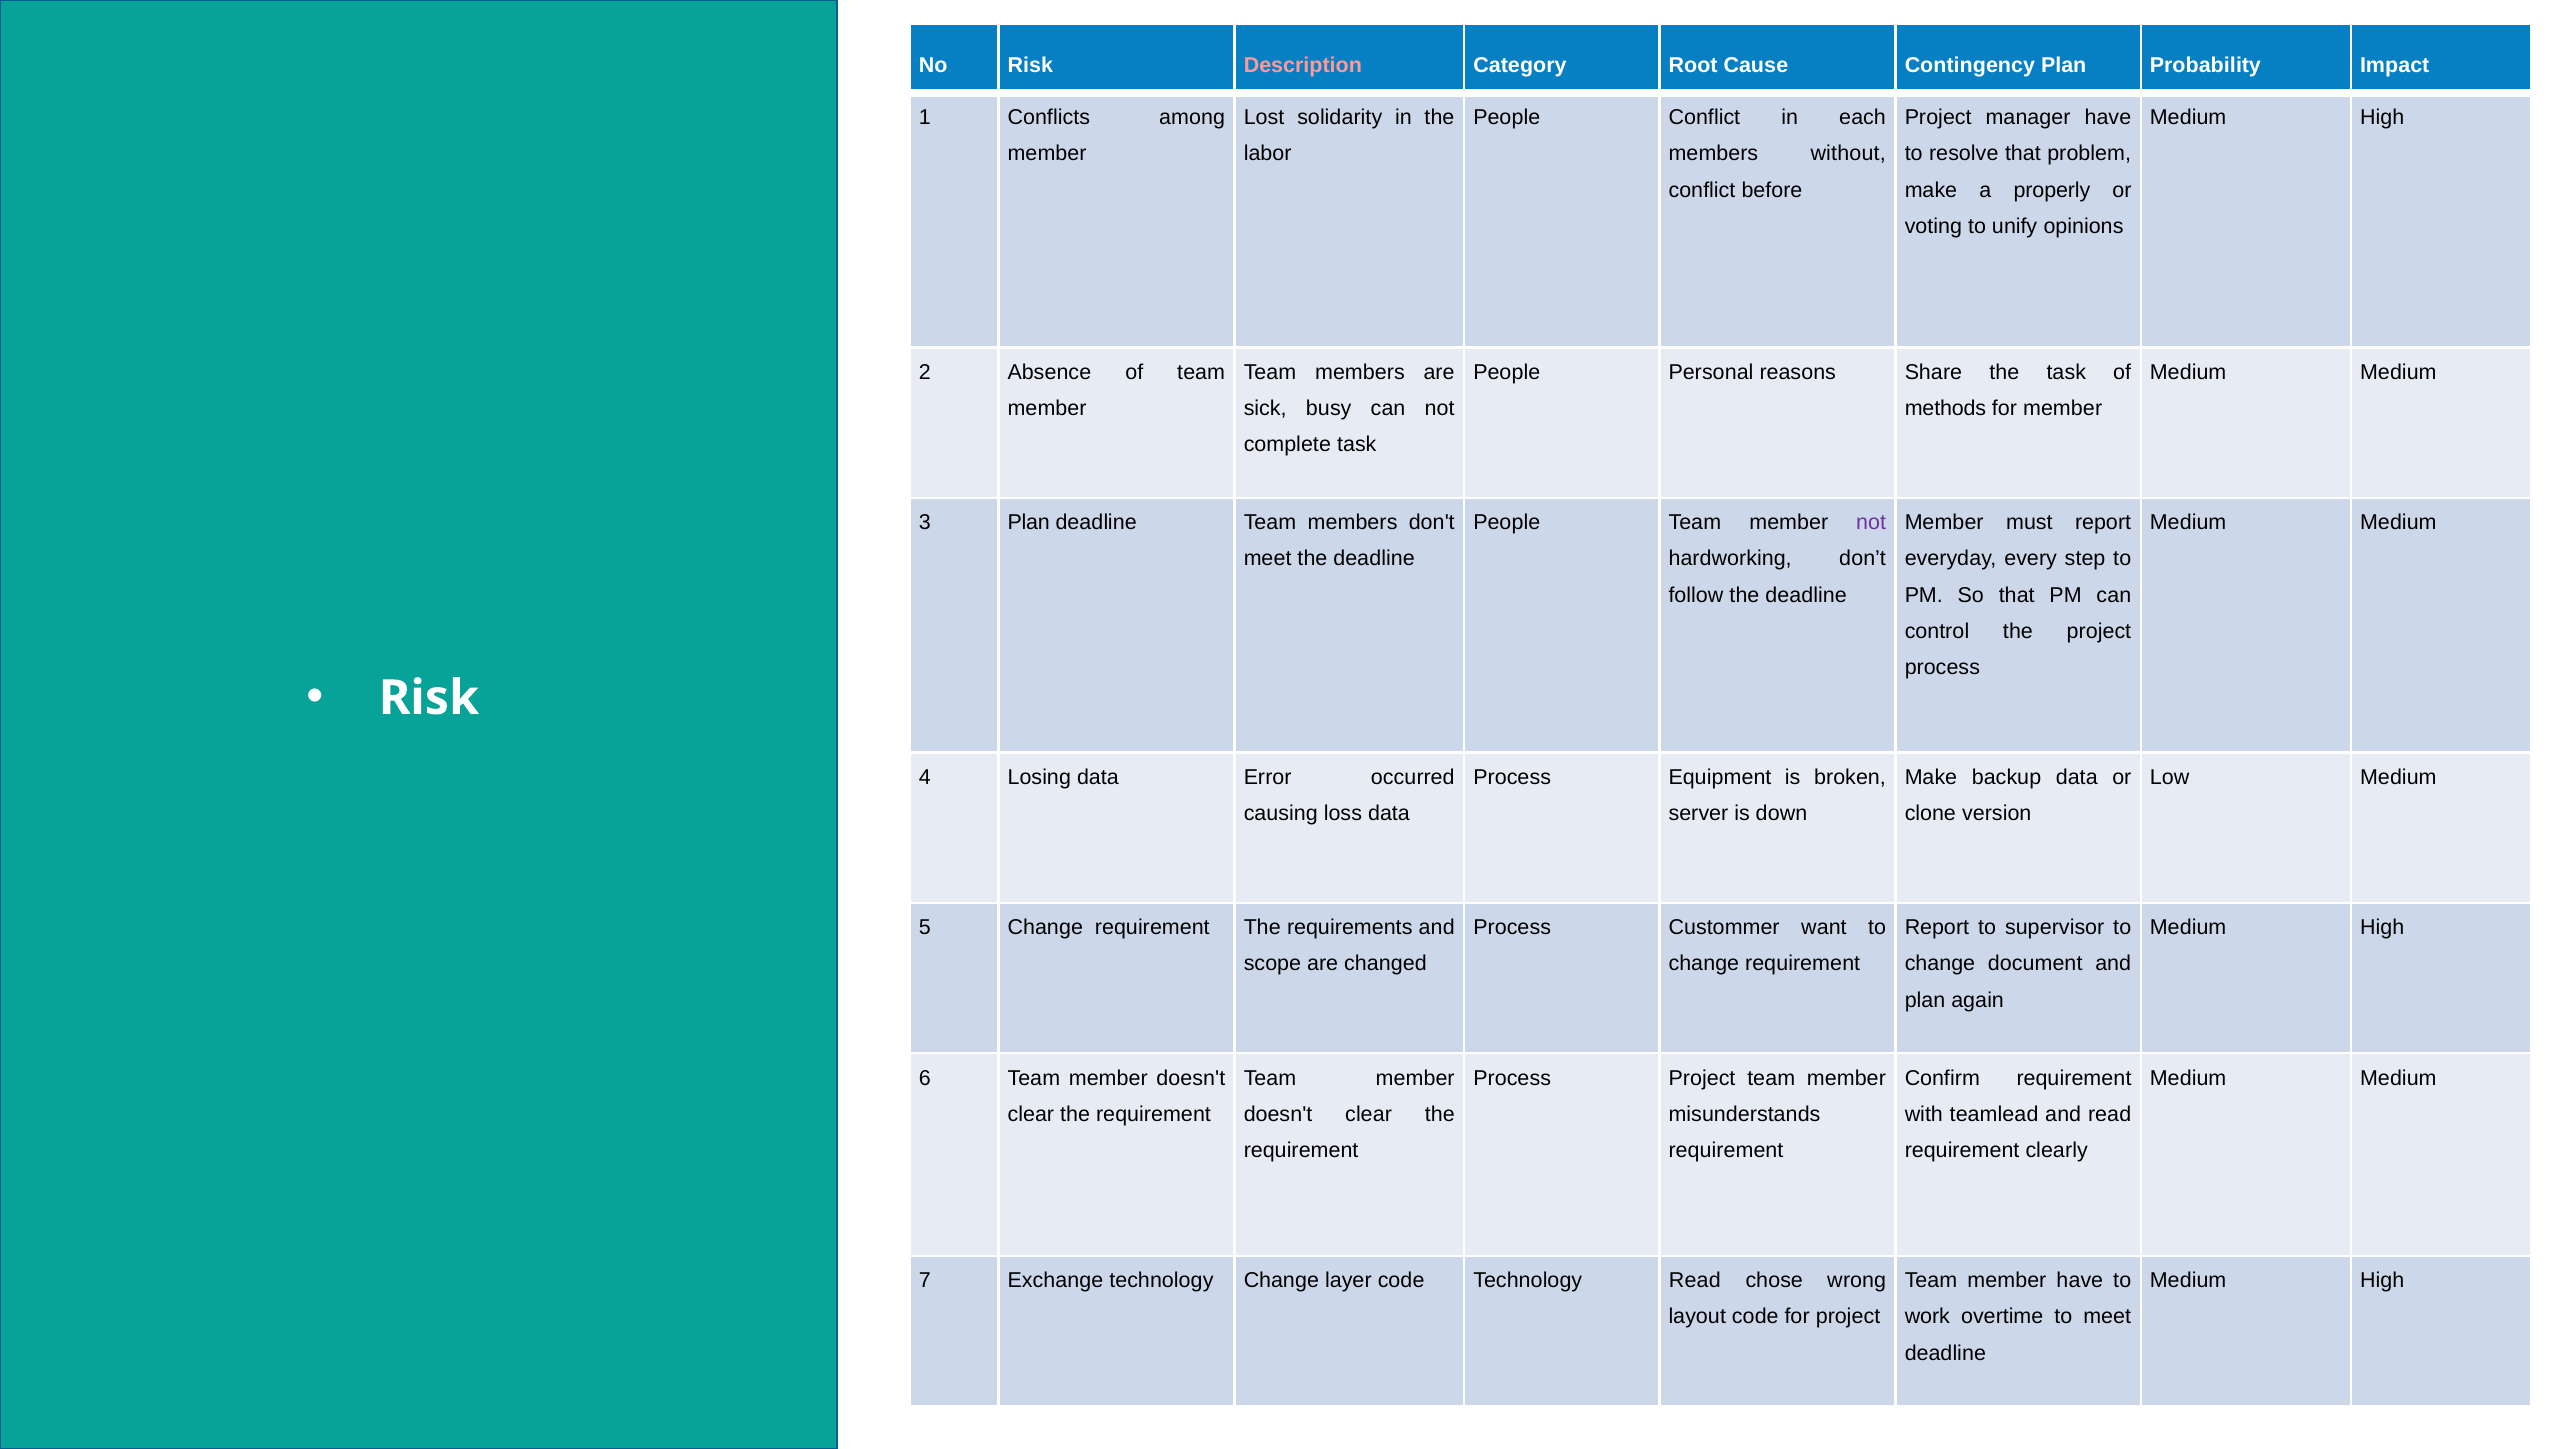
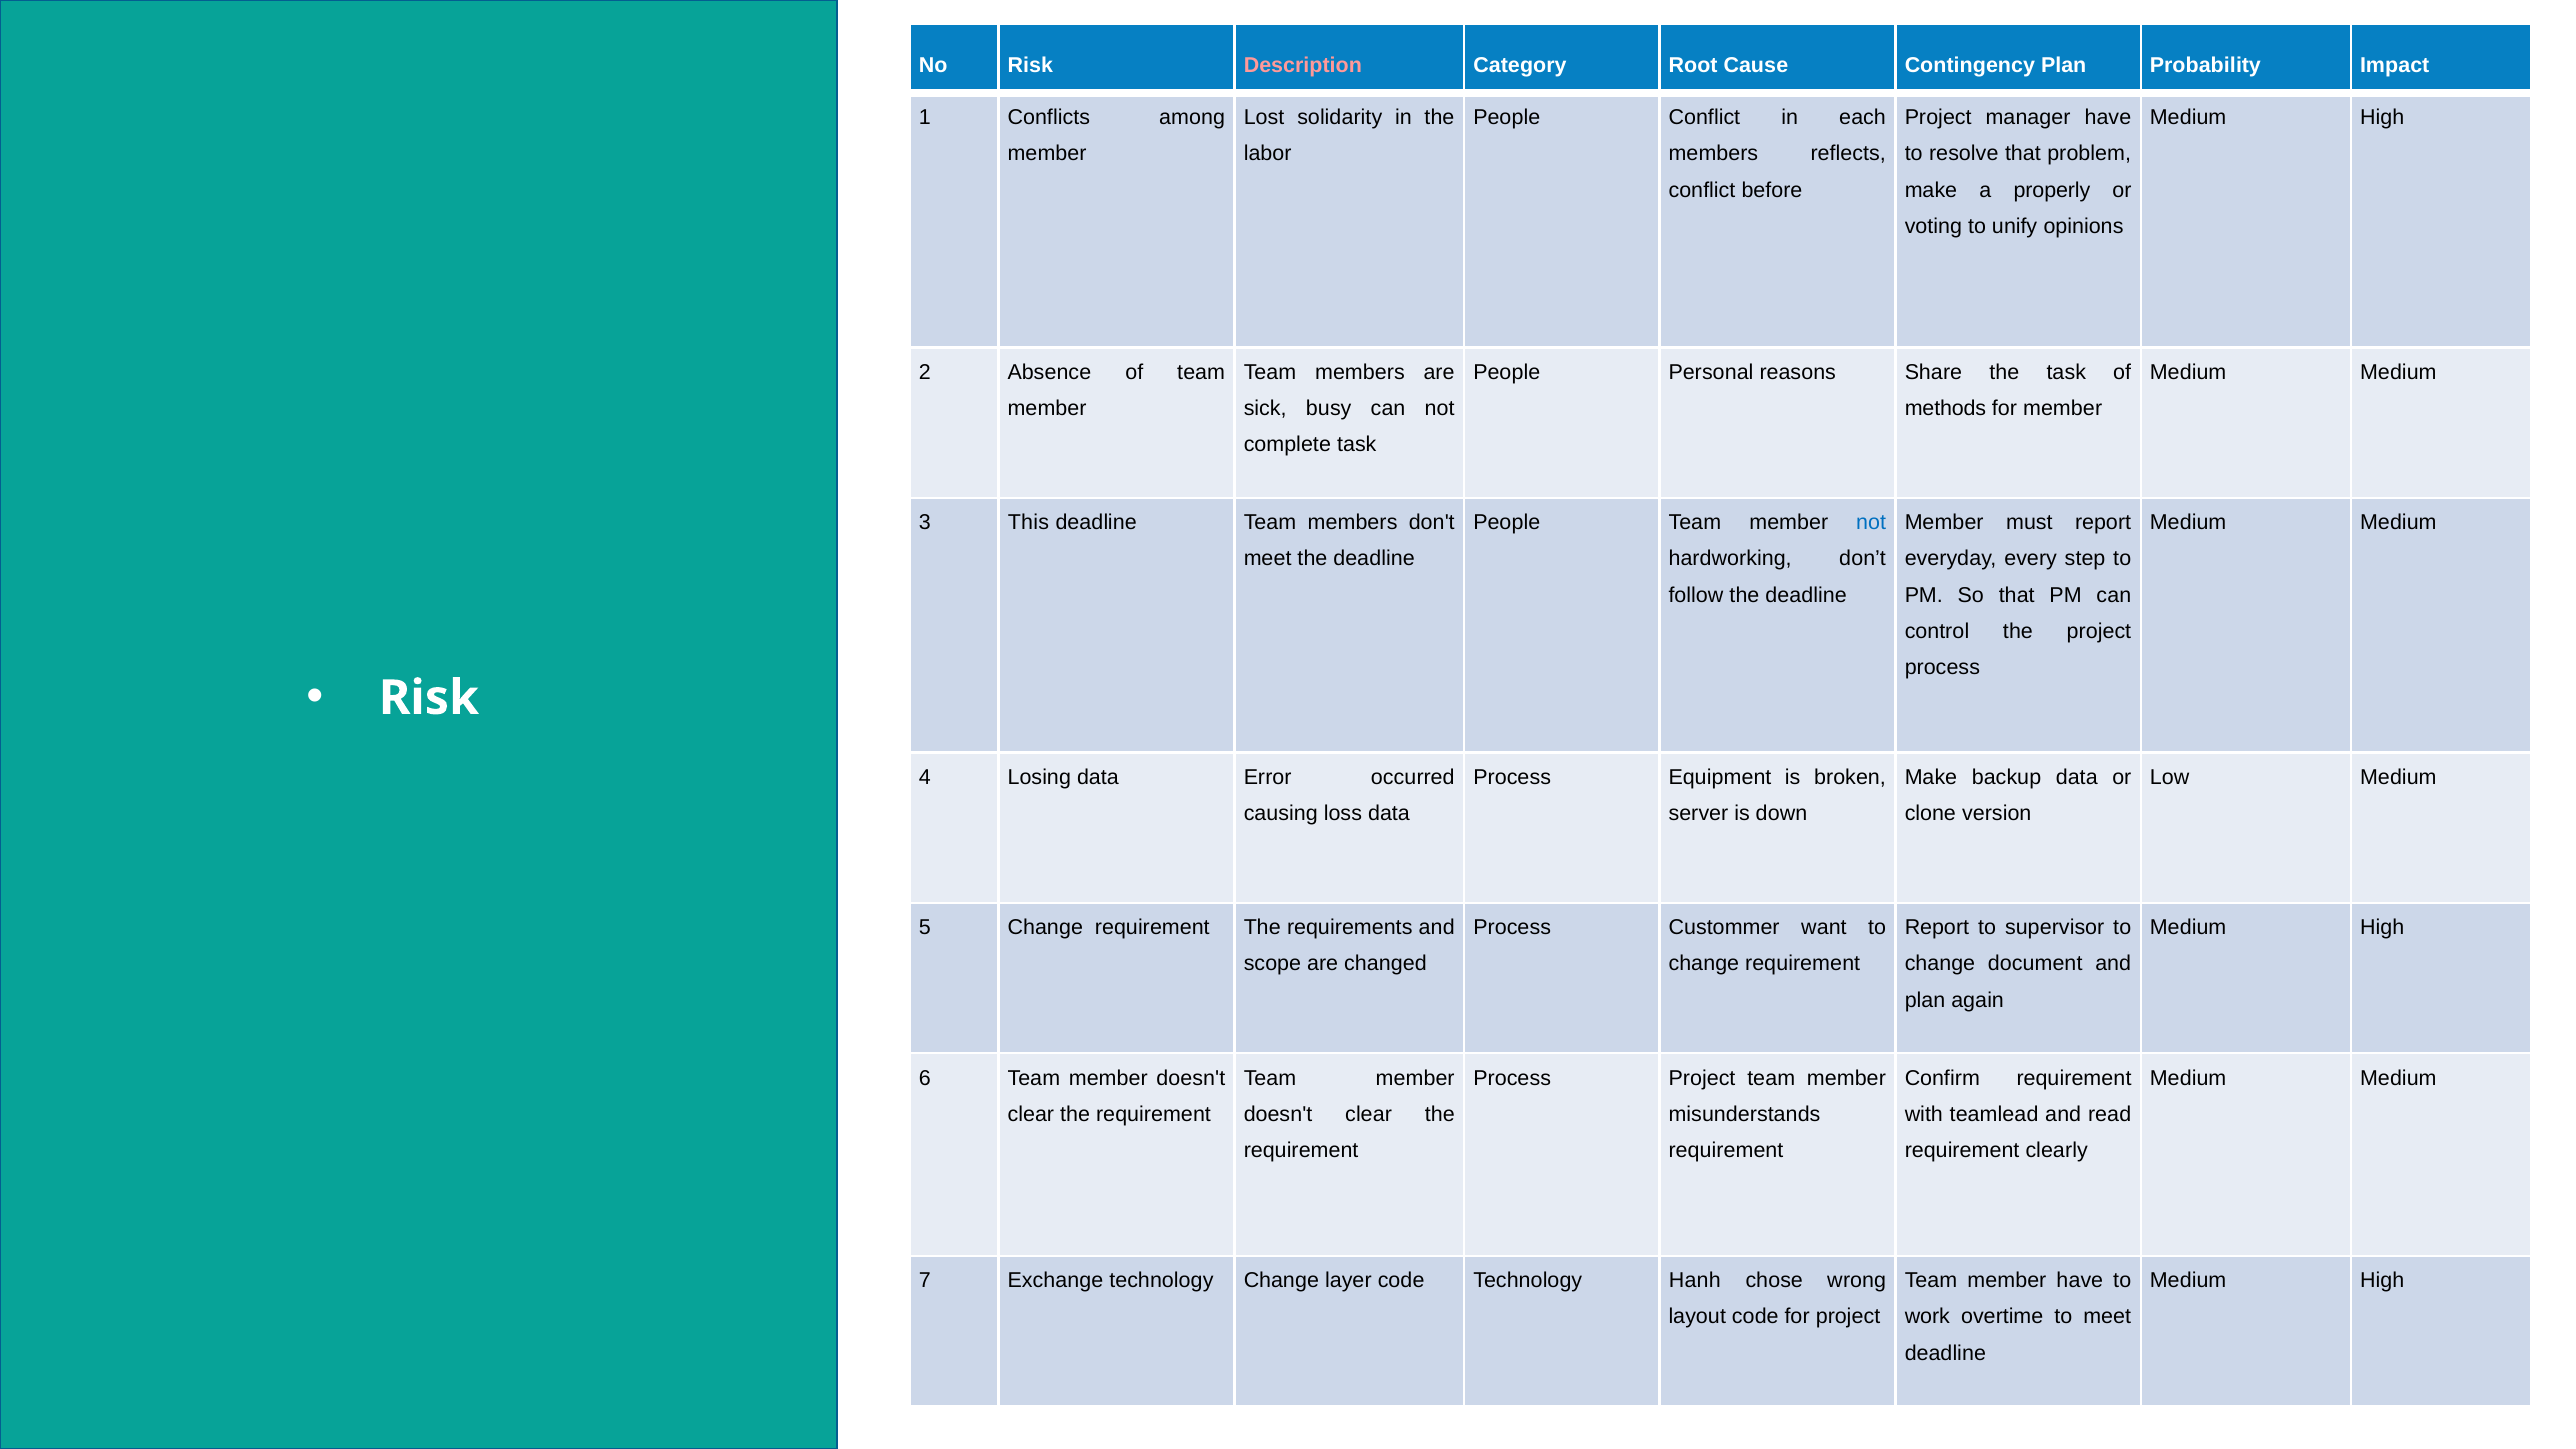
without: without -> reflects
3 Plan: Plan -> This
not at (1871, 523) colour: purple -> blue
Technology Read: Read -> Hanh
